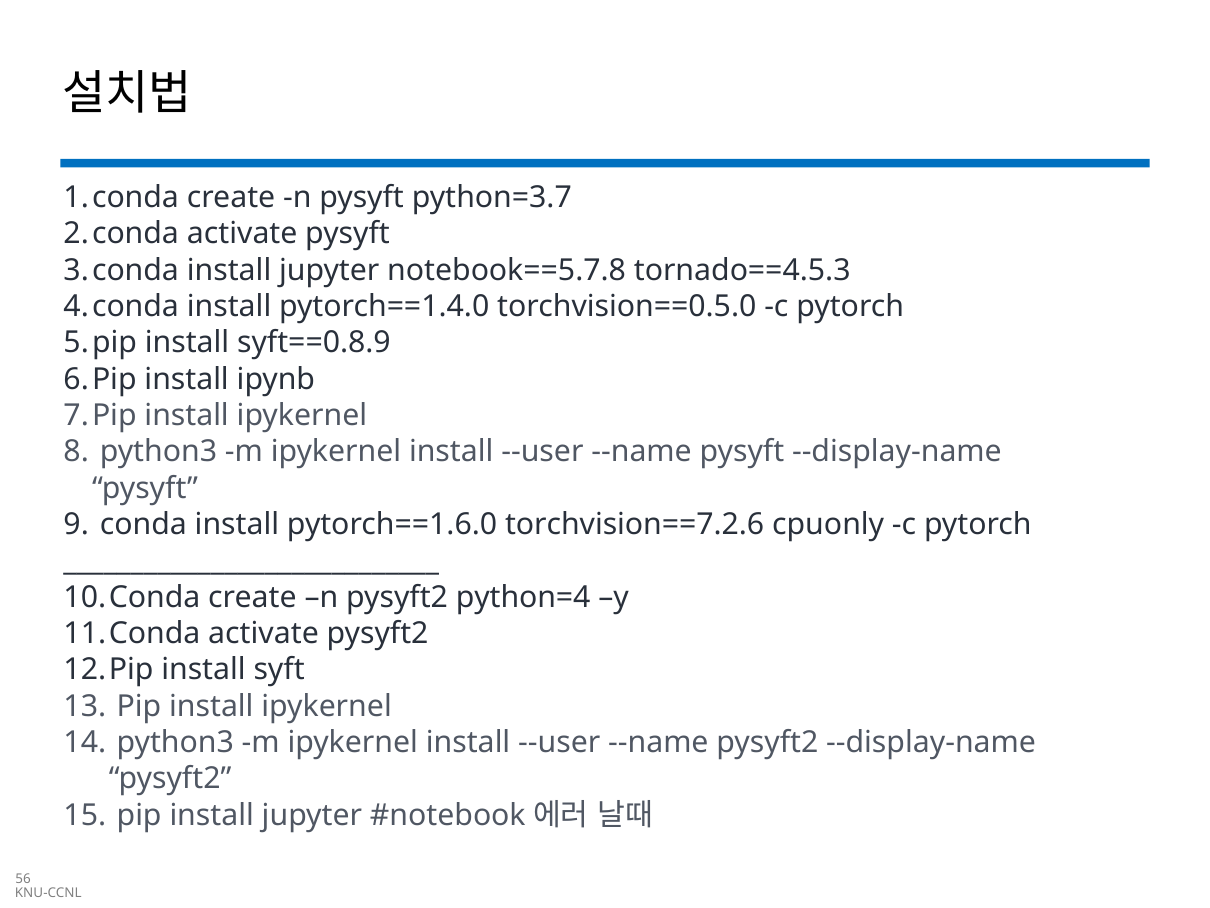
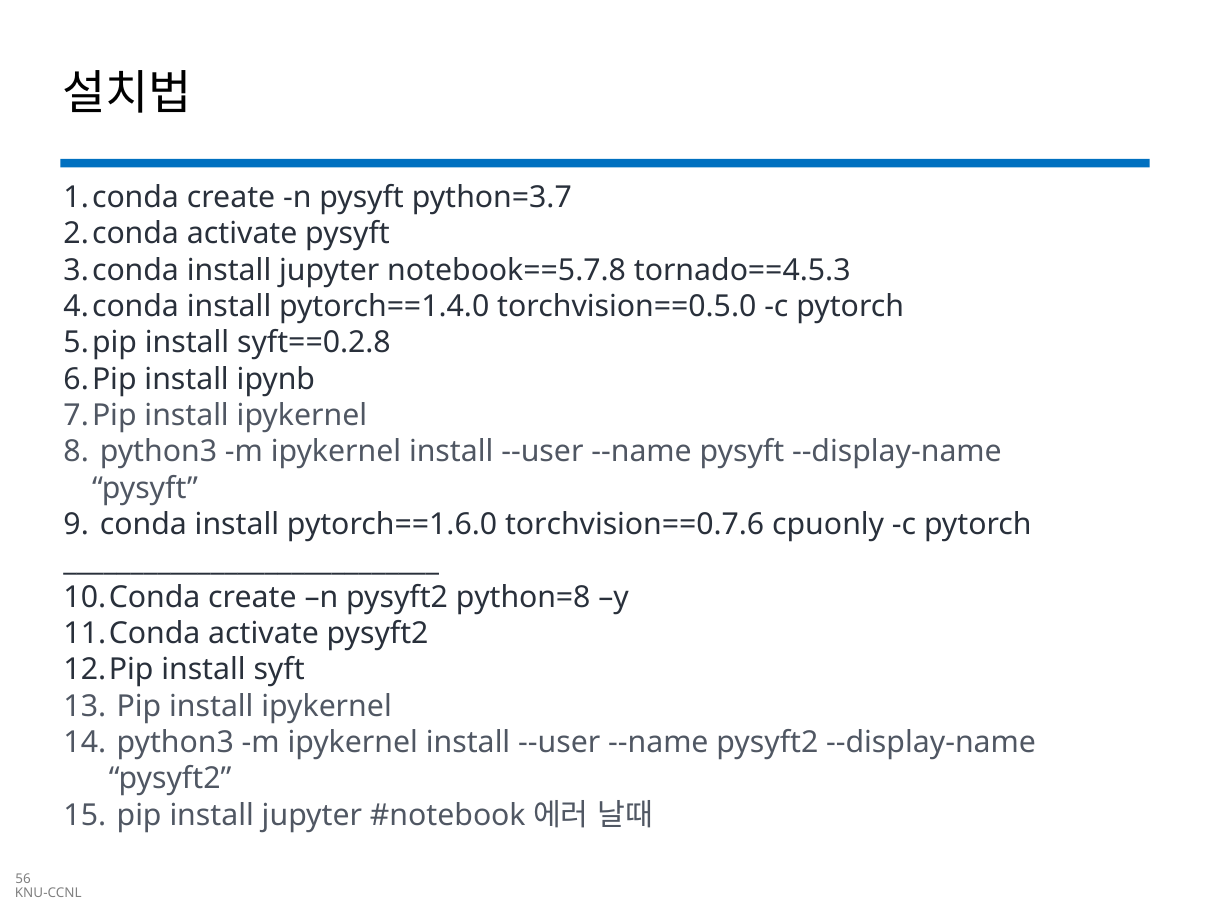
syft==0.8.9: syft==0.8.9 -> syft==0.2.8
torchvision==7.2.6: torchvision==7.2.6 -> torchvision==0.7.6
python=4: python=4 -> python=8
